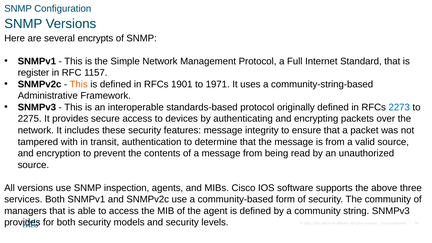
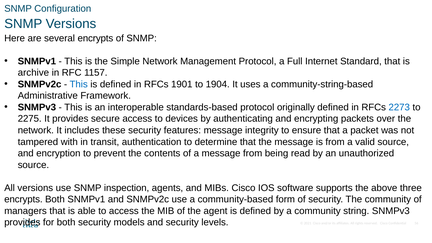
register: register -> archive
This at (79, 84) colour: orange -> blue
1971: 1971 -> 1904
services at (23, 199): services -> encrypts
